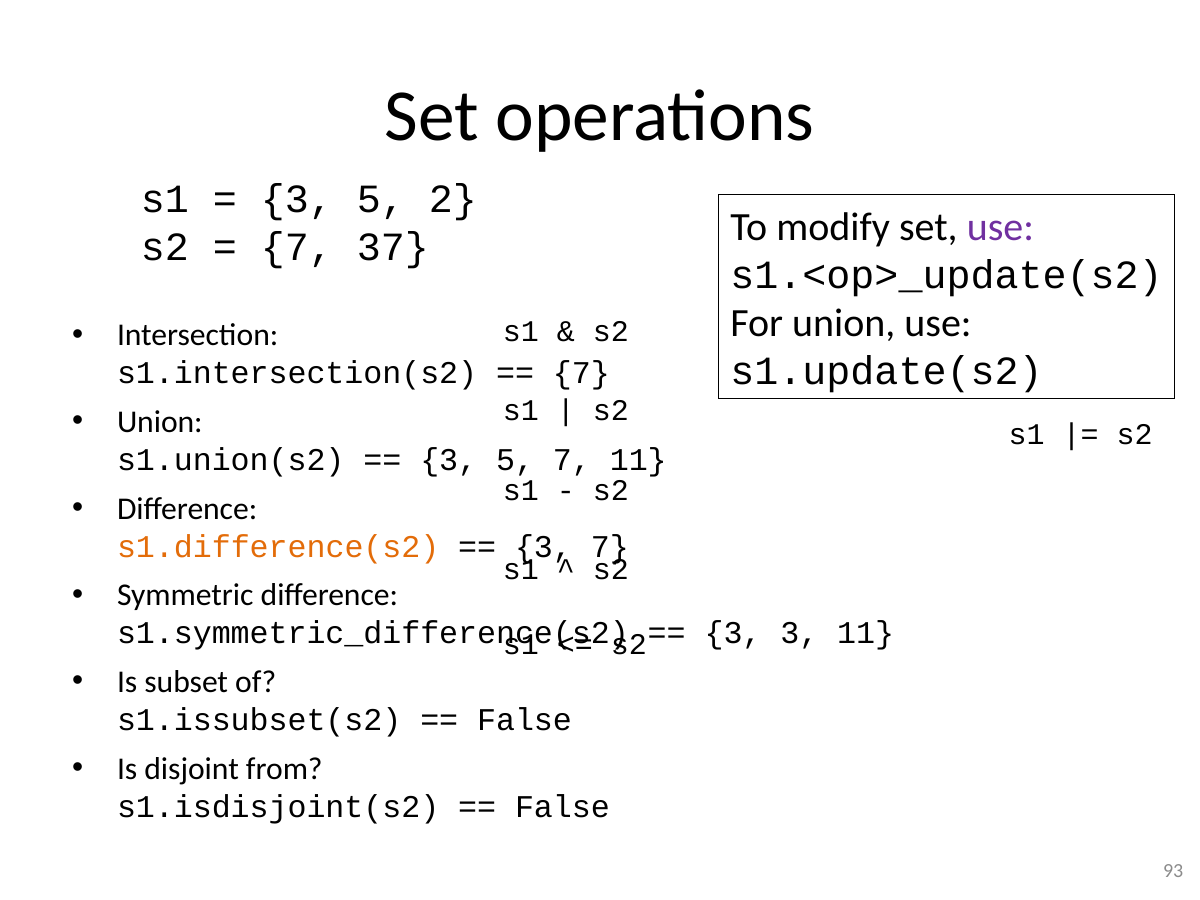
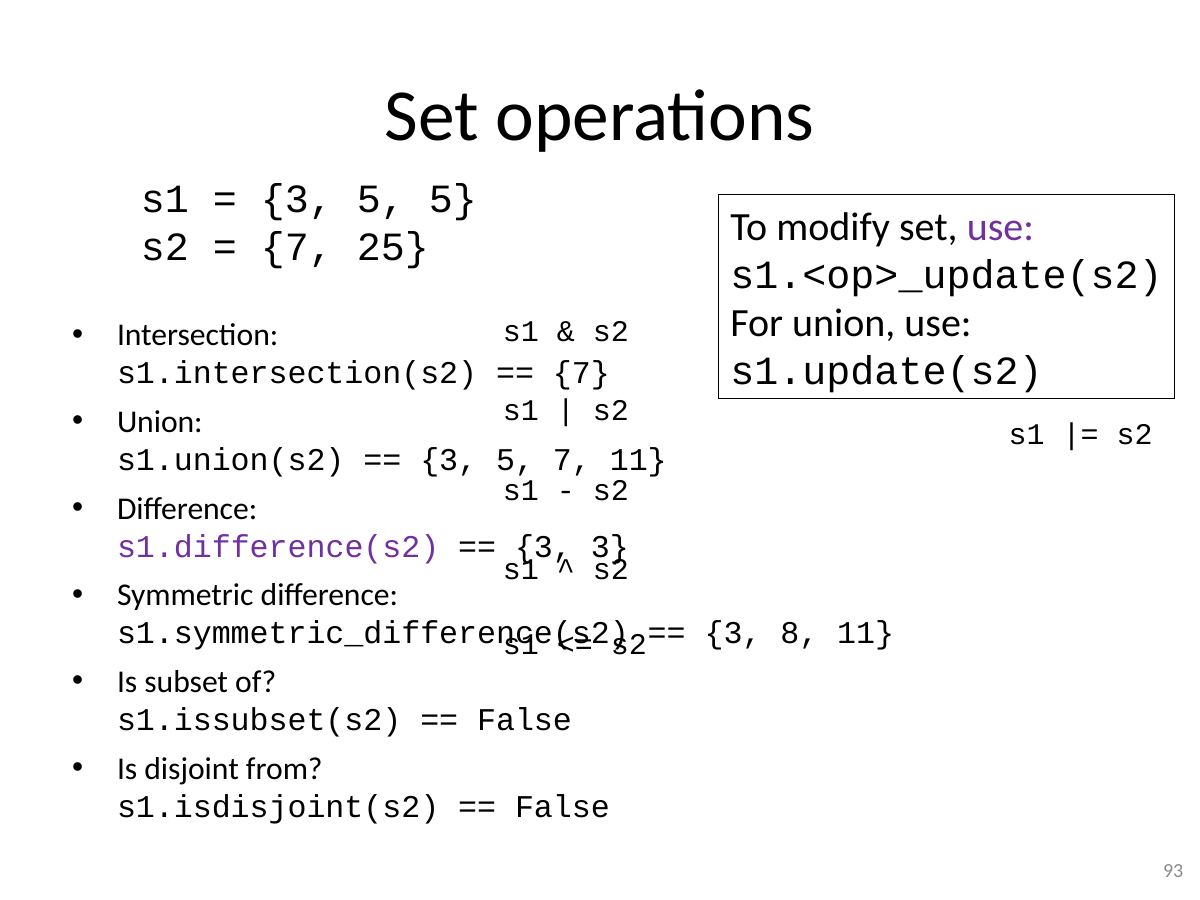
5 2: 2 -> 5
37: 37 -> 25
s1.difference(s2 colour: orange -> purple
3 7: 7 -> 3
3 3: 3 -> 8
